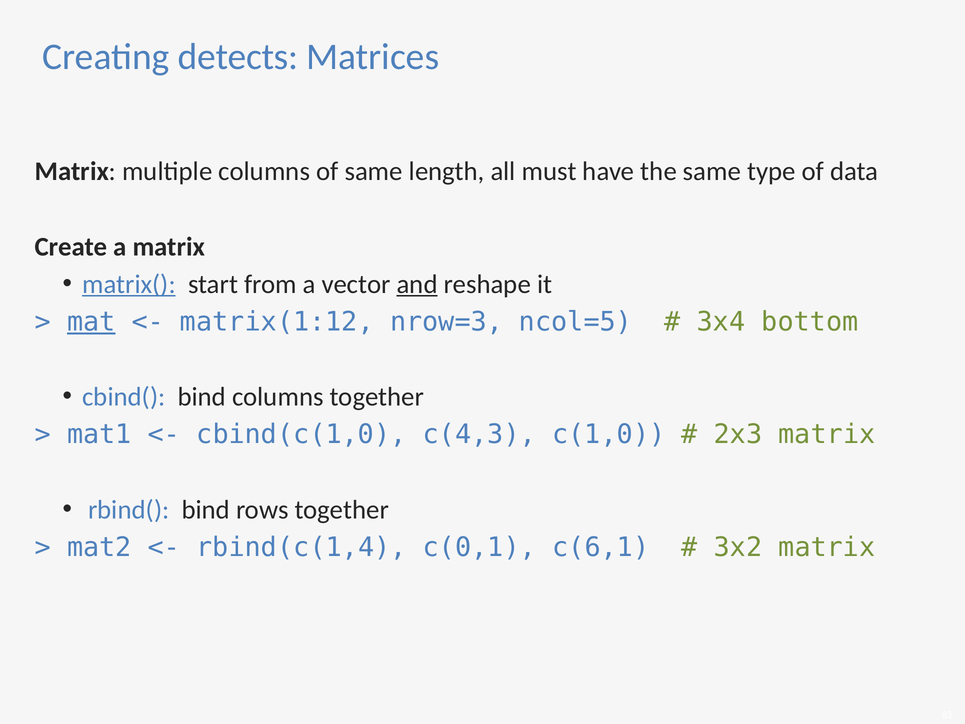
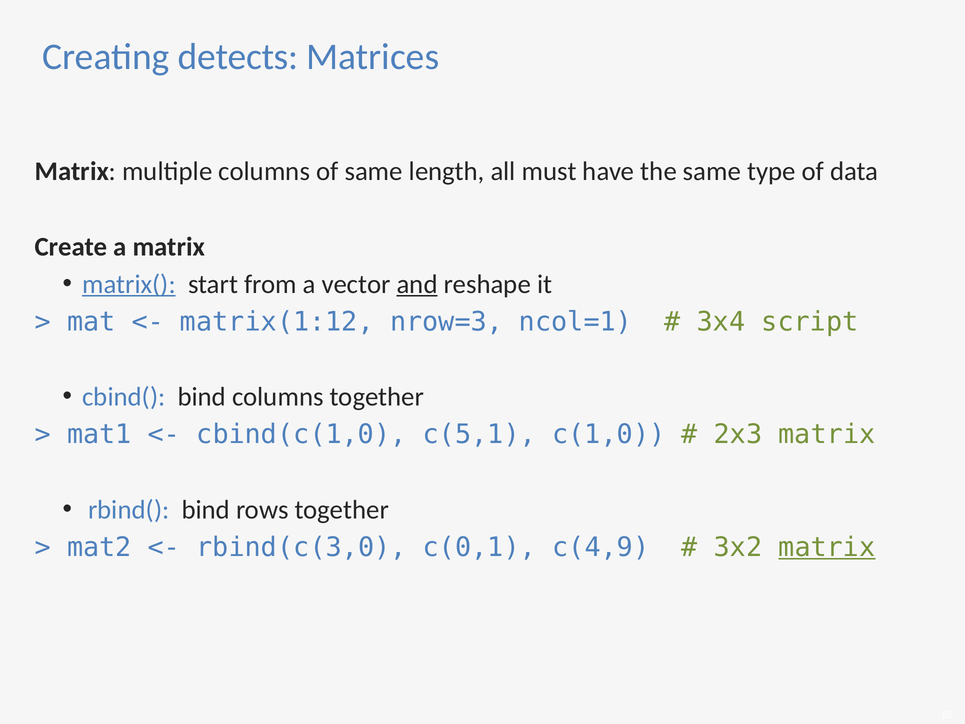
mat underline: present -> none
ncol=5: ncol=5 -> ncol=1
bottom: bottom -> script
c(4,3: c(4,3 -> c(5,1
rbind(c(1,4: rbind(c(1,4 -> rbind(c(3,0
c(6,1: c(6,1 -> c(4,9
matrix at (827, 547) underline: none -> present
